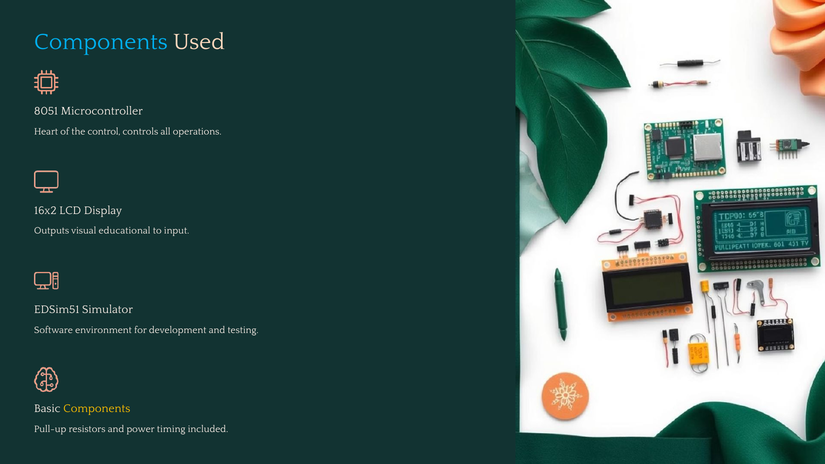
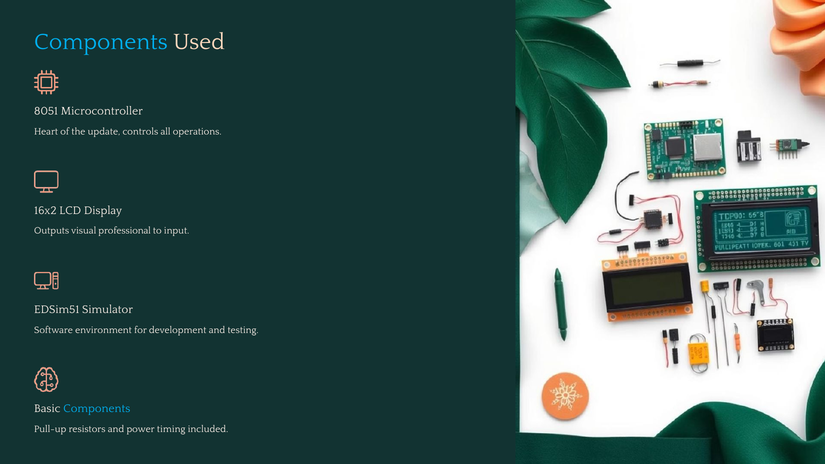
control: control -> update
educational: educational -> professional
Components at (97, 409) colour: yellow -> light blue
